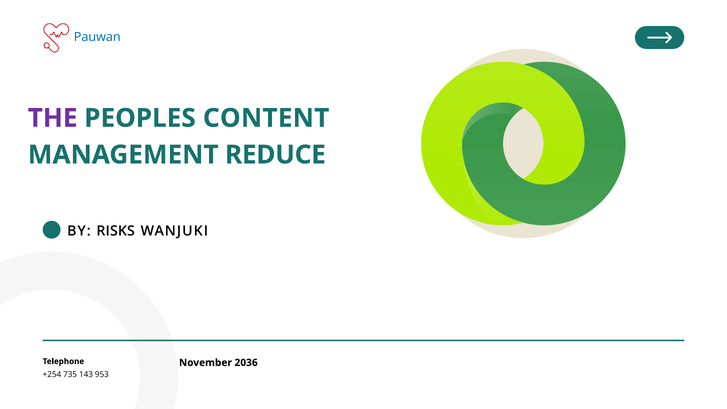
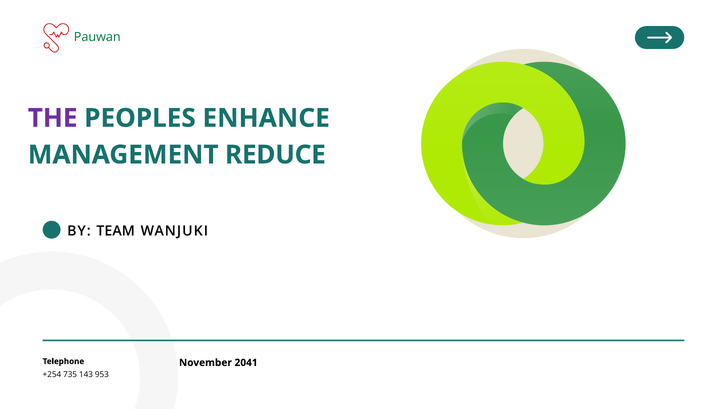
Pauwan colour: blue -> green
CONTENT: CONTENT -> ENHANCE
RISKS: RISKS -> TEAM
2036: 2036 -> 2041
